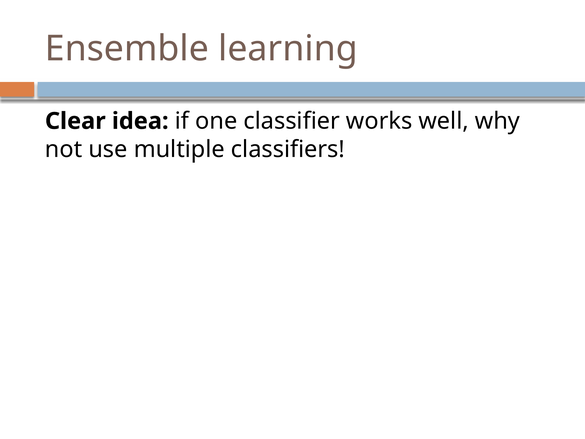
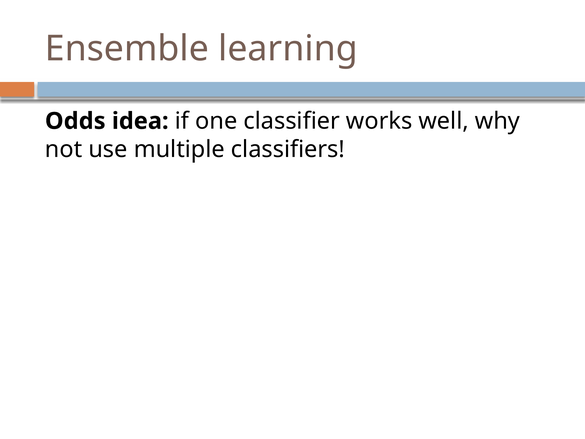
Clear: Clear -> Odds
